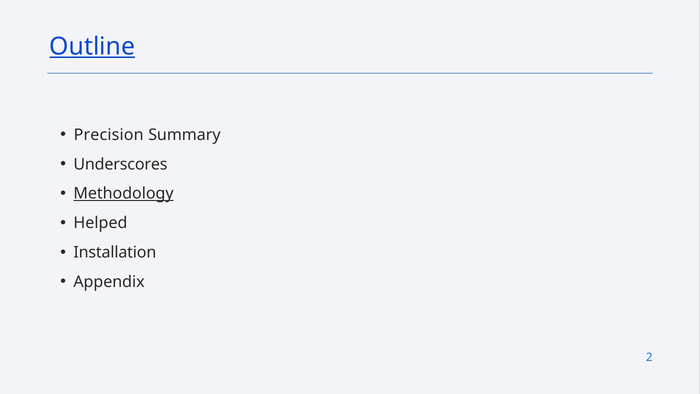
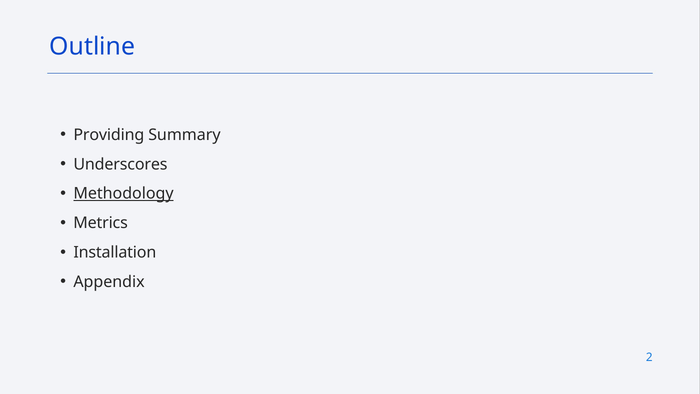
Outline underline: present -> none
Precision: Precision -> Providing
Helped: Helped -> Metrics
